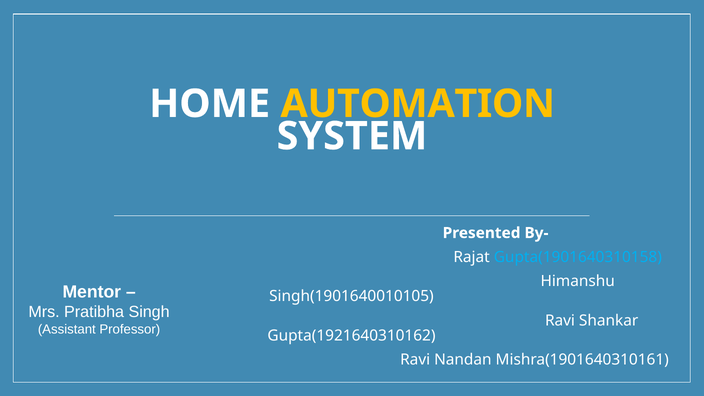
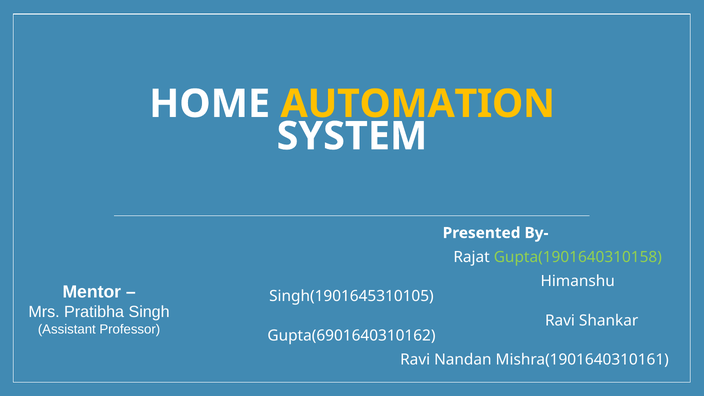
Gupta(1901640310158 colour: light blue -> light green
Singh(1901640010105: Singh(1901640010105 -> Singh(1901645310105
Gupta(1921640310162: Gupta(1921640310162 -> Gupta(6901640310162
